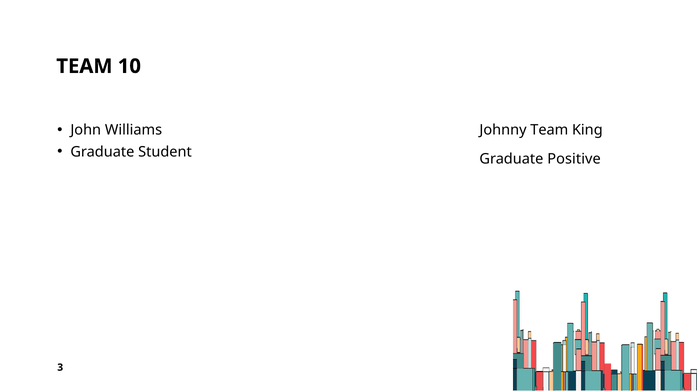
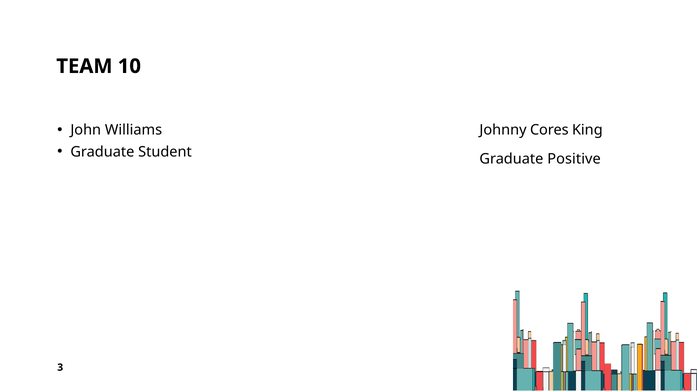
Johnny Team: Team -> Cores
